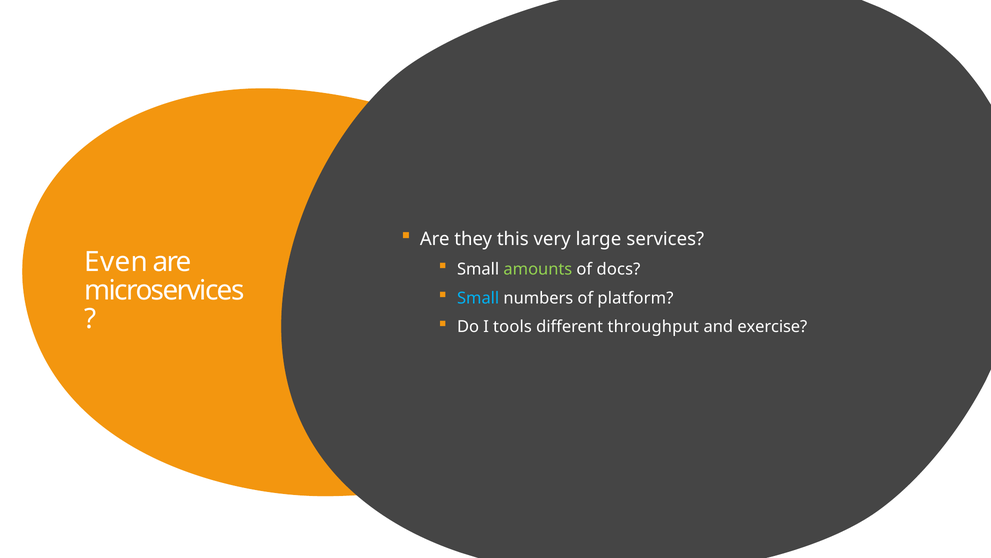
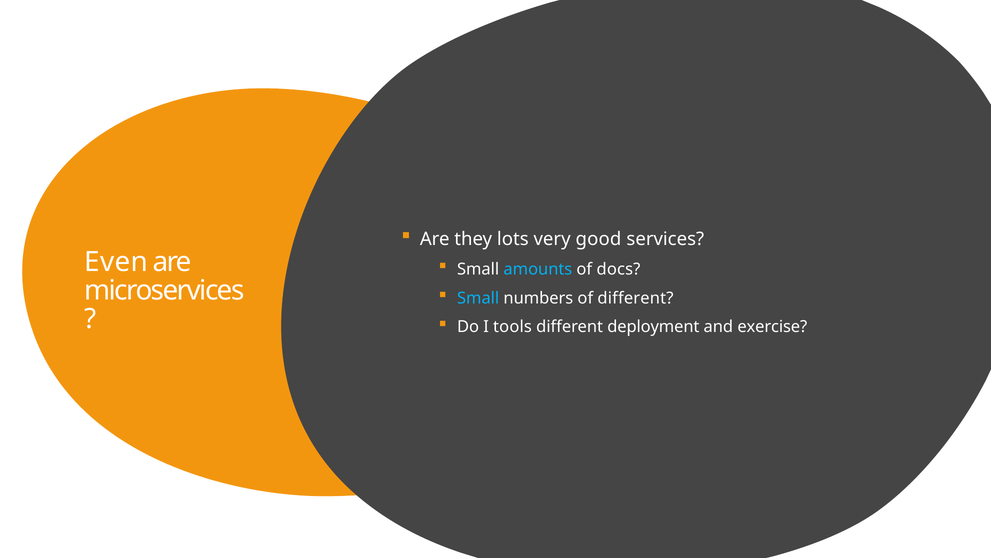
this: this -> lots
large: large -> good
amounts colour: light green -> light blue
of platform: platform -> different
throughput: throughput -> deployment
